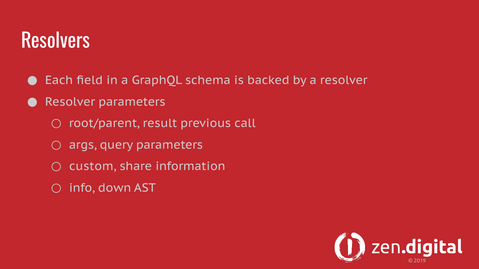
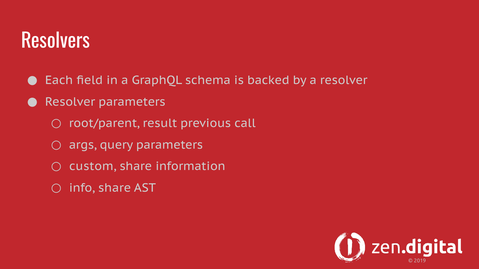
info down: down -> share
